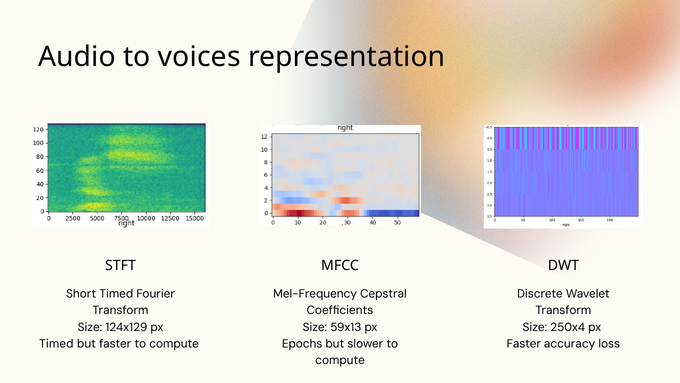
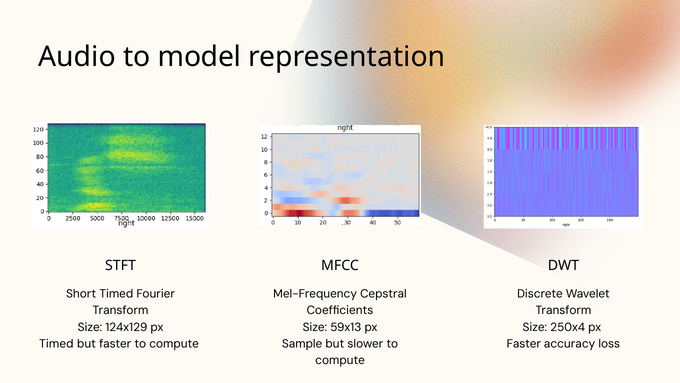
voices: voices -> model
Epochs: Epochs -> Sample
